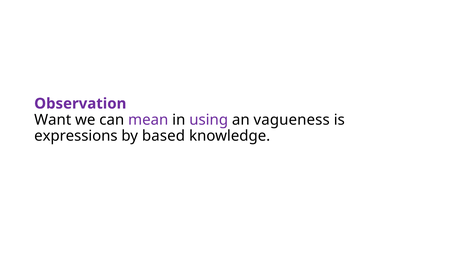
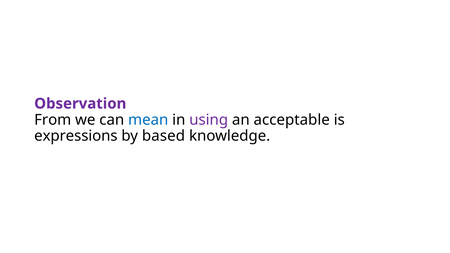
Want: Want -> From
mean colour: purple -> blue
vagueness: vagueness -> acceptable
